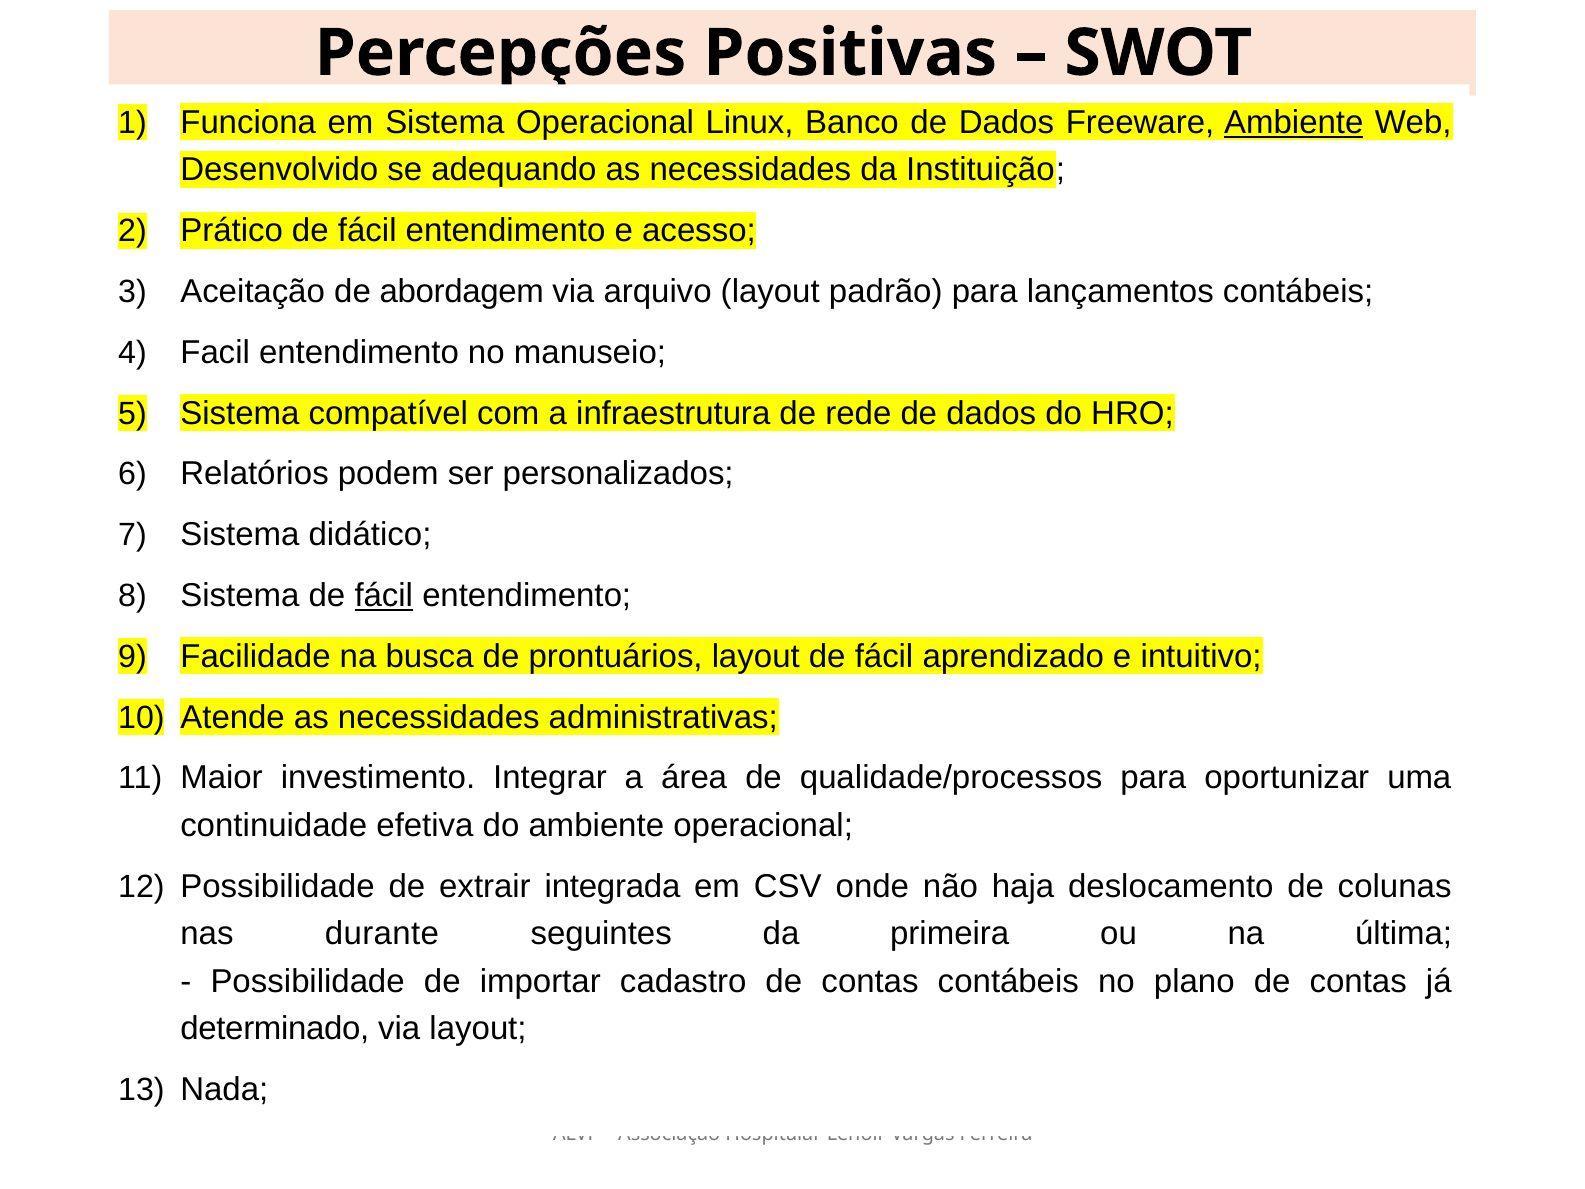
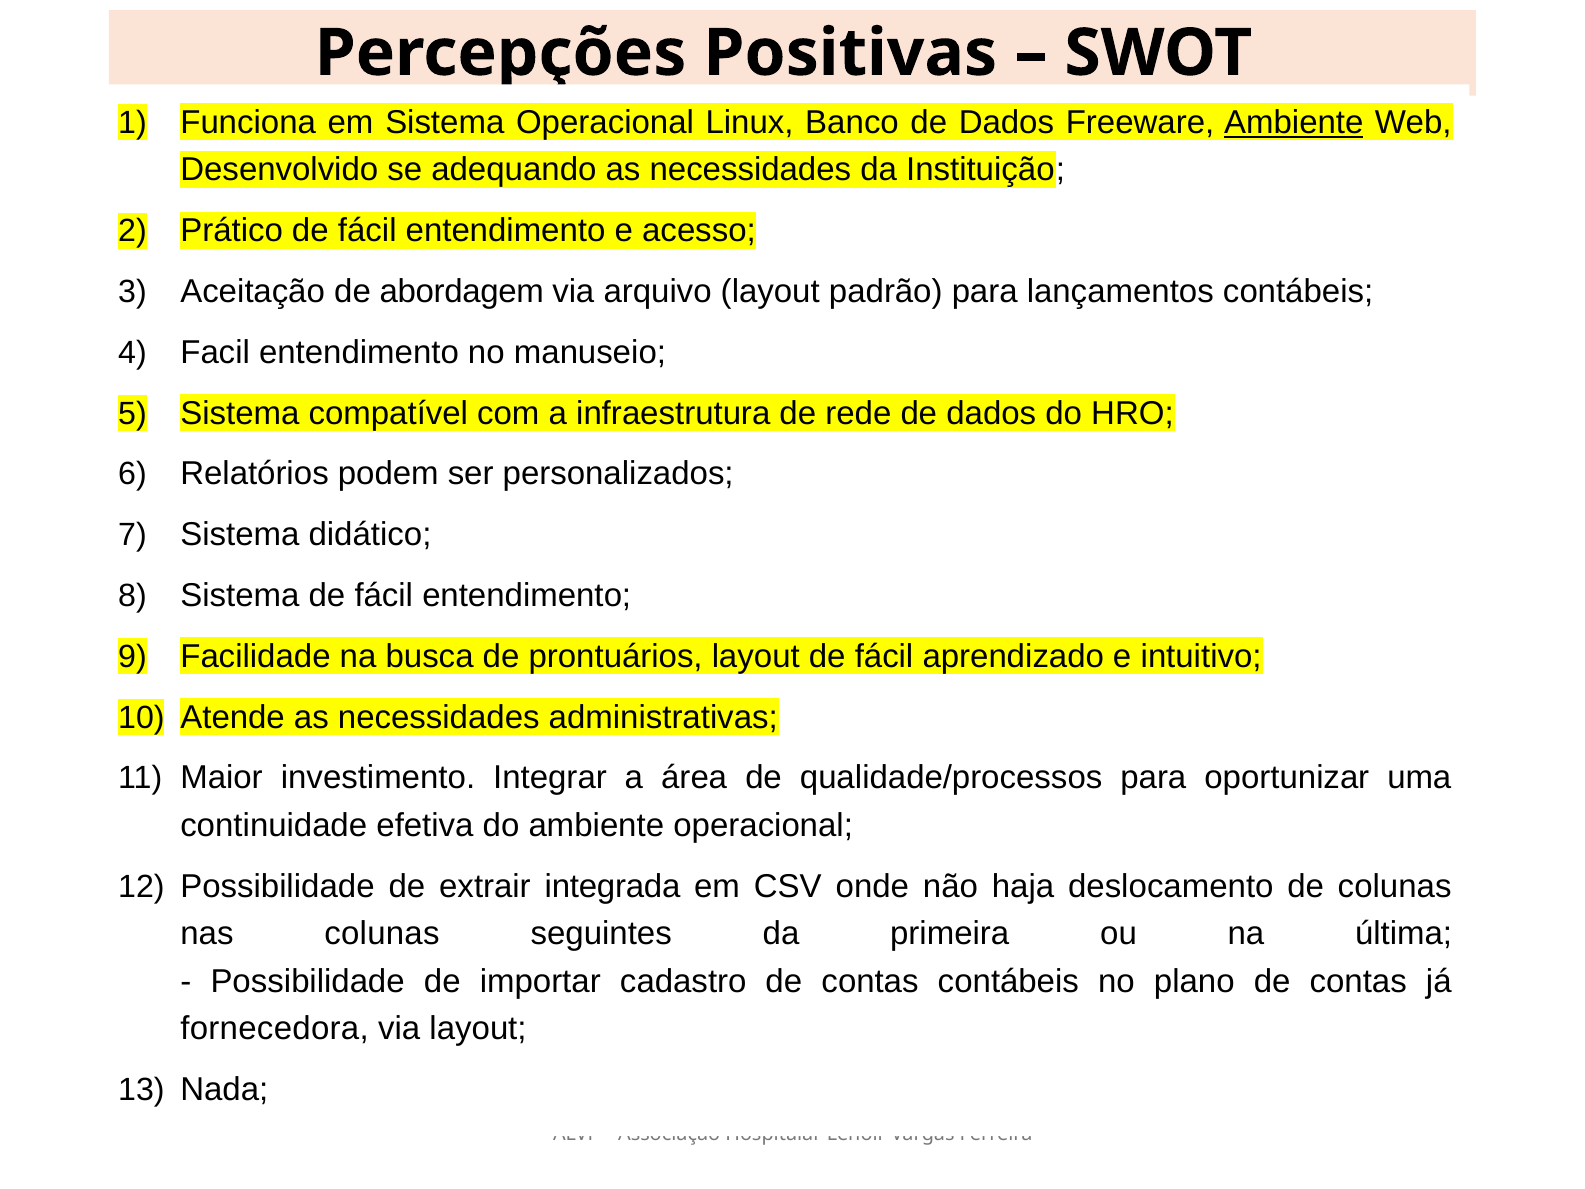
fácil at (384, 595) underline: present -> none
nas durante: durante -> colunas
determinado: determinado -> fornecedora
